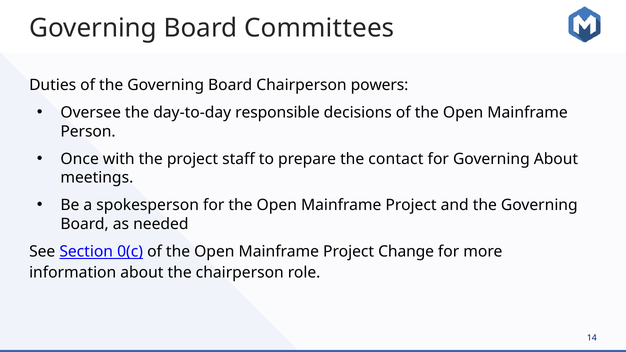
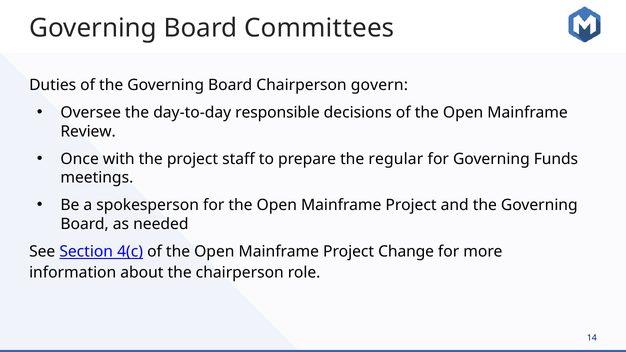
powers: powers -> govern
Person: Person -> Review
contact: contact -> regular
Governing About: About -> Funds
0(c: 0(c -> 4(c
